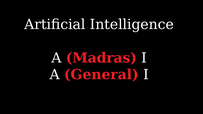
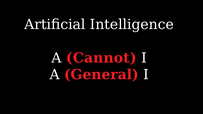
Madras: Madras -> Cannot
